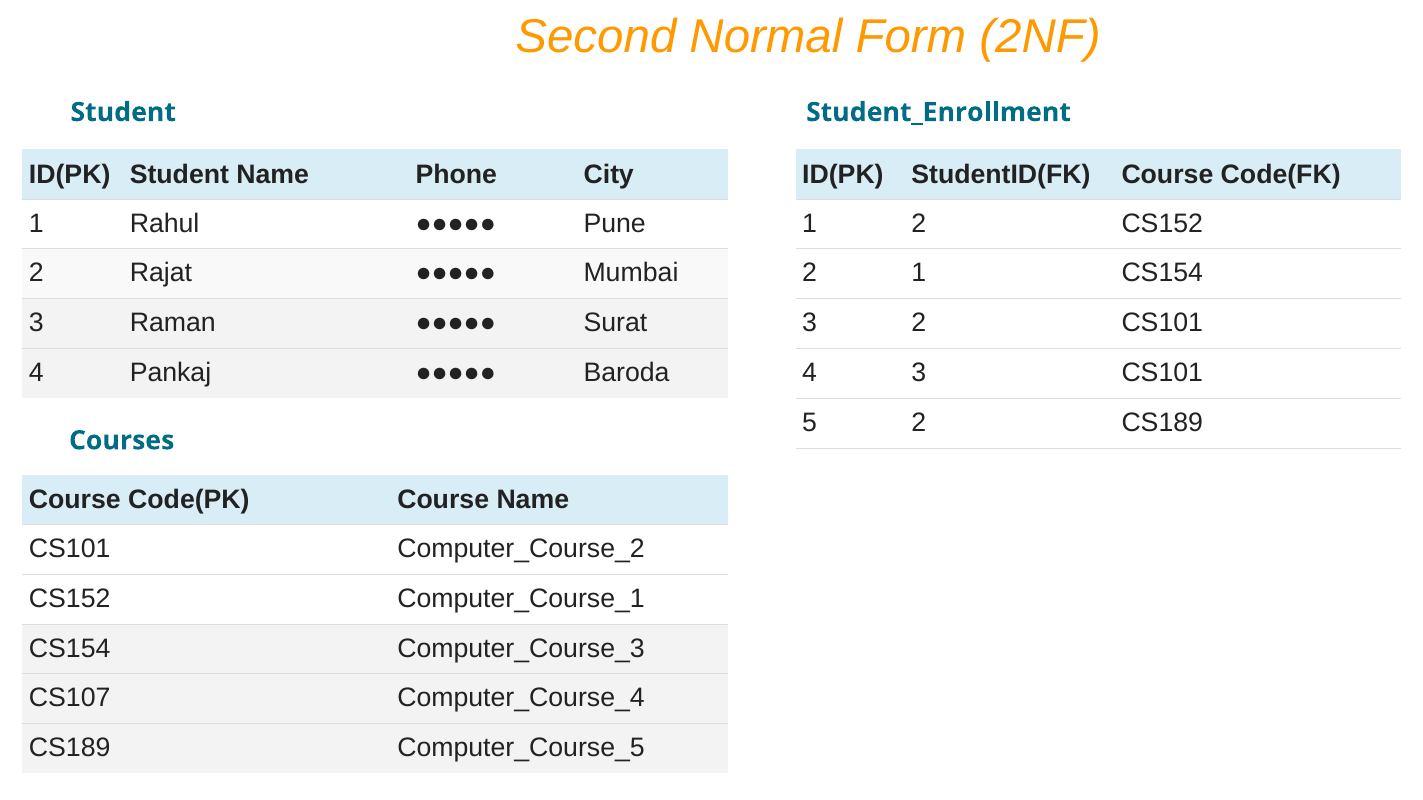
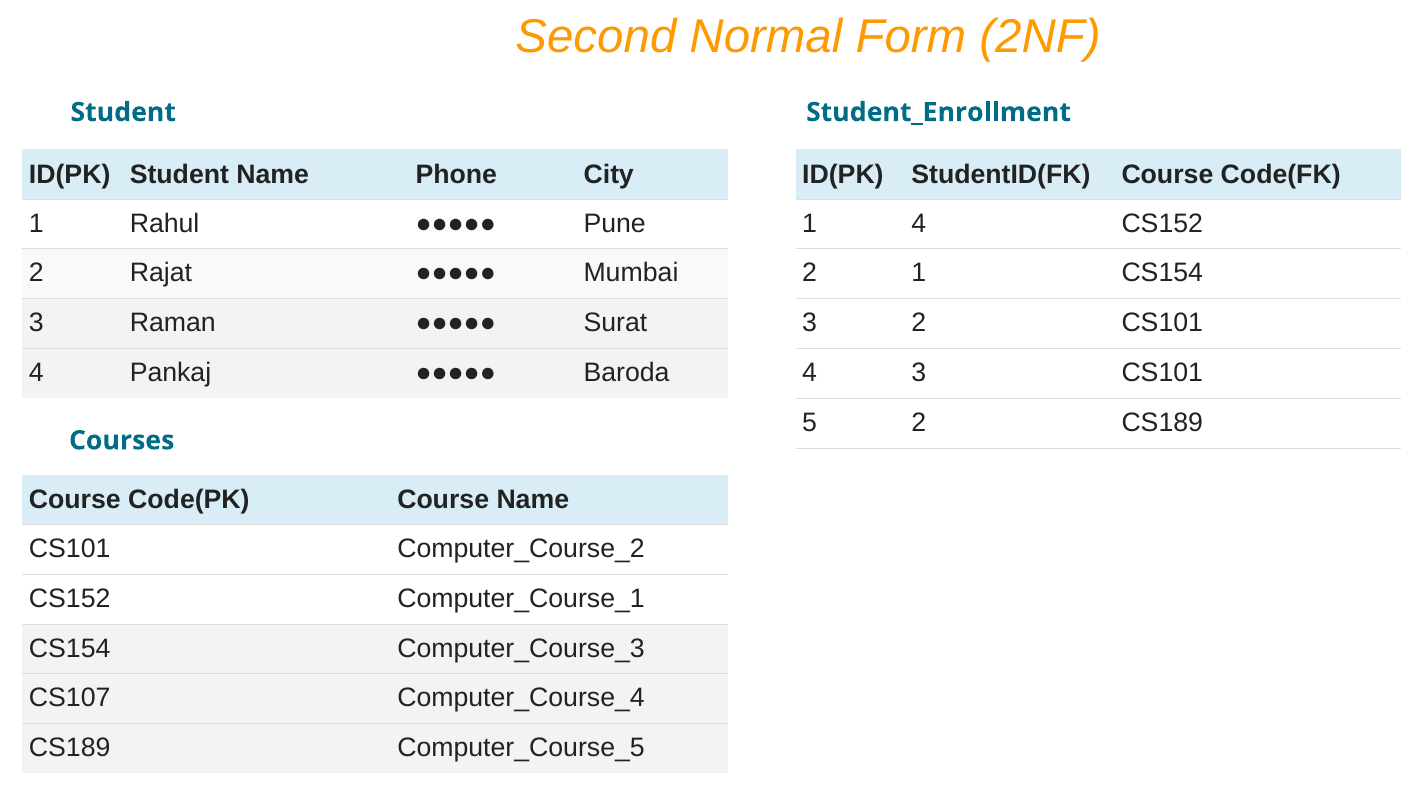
1 2: 2 -> 4
